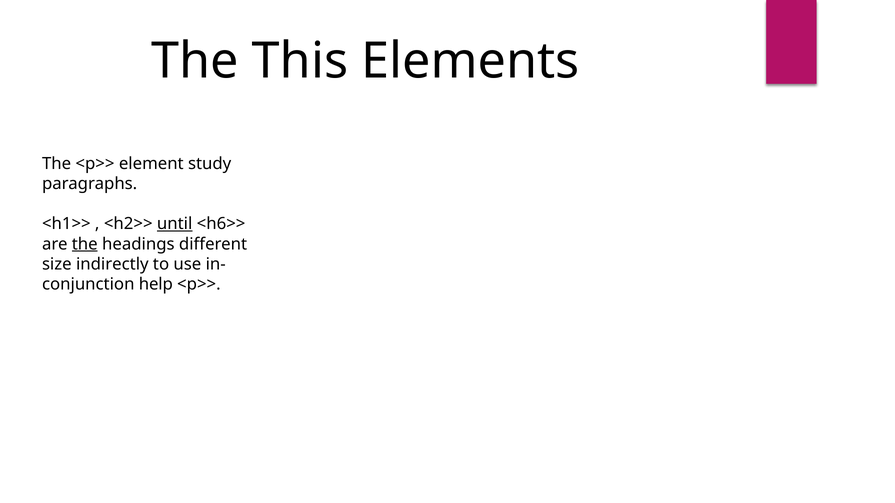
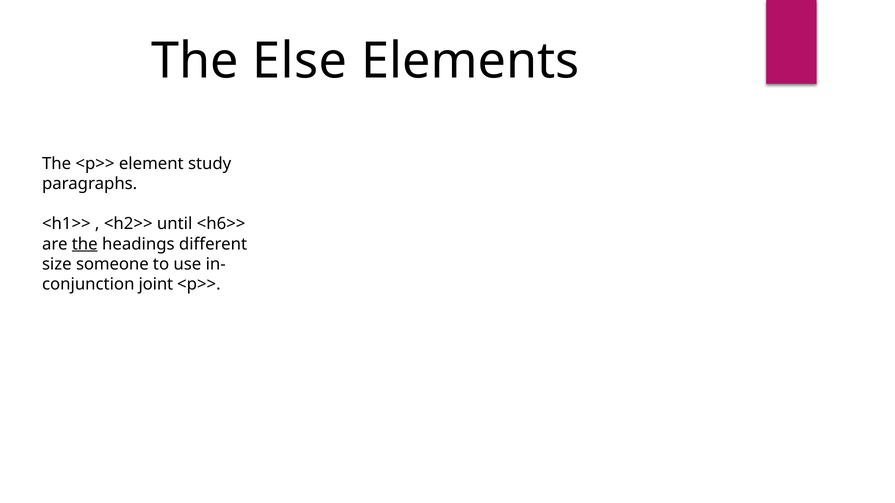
This: This -> Else
until underline: present -> none
indirectly: indirectly -> someone
help: help -> joint
